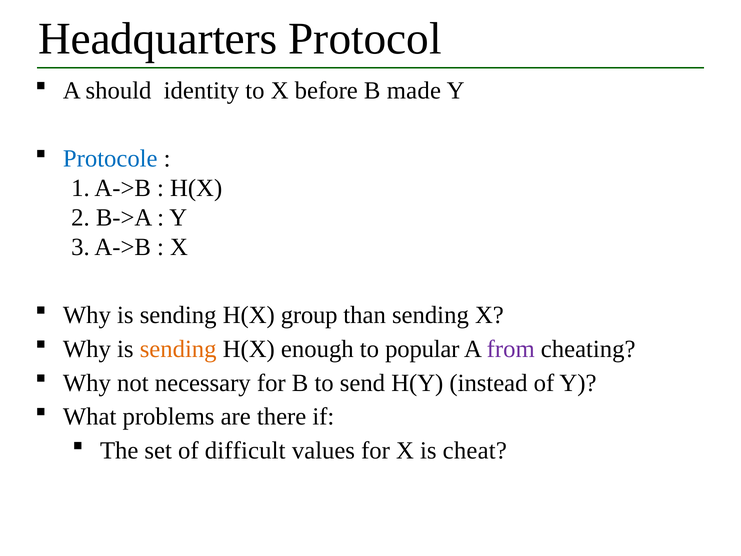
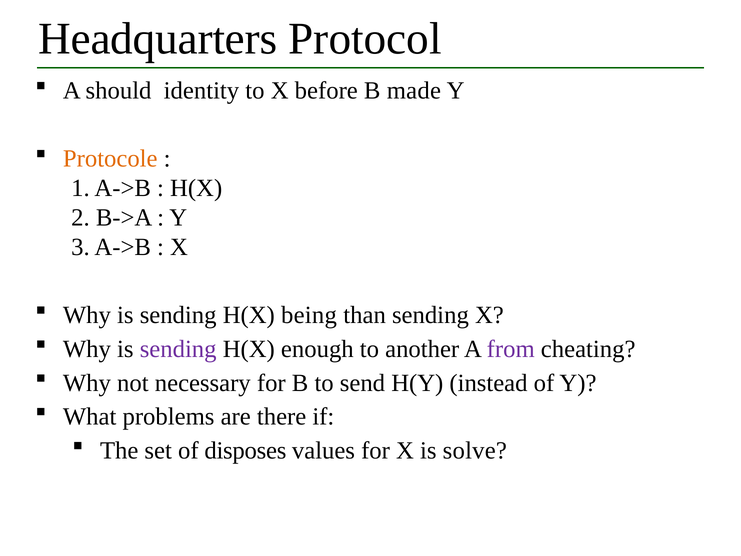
Protocole colour: blue -> orange
group: group -> being
sending at (178, 349) colour: orange -> purple
popular: popular -> another
difficult: difficult -> disposes
cheat: cheat -> solve
